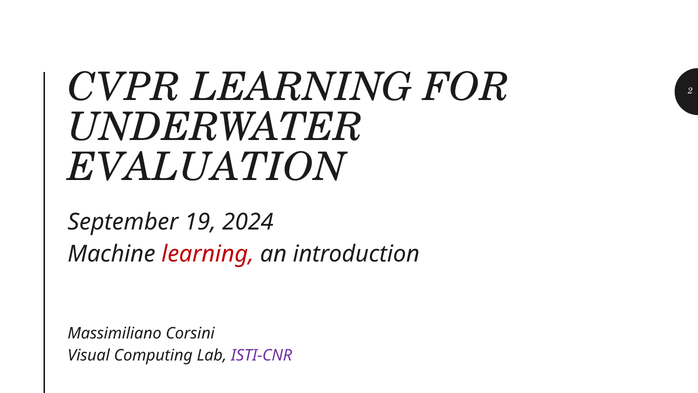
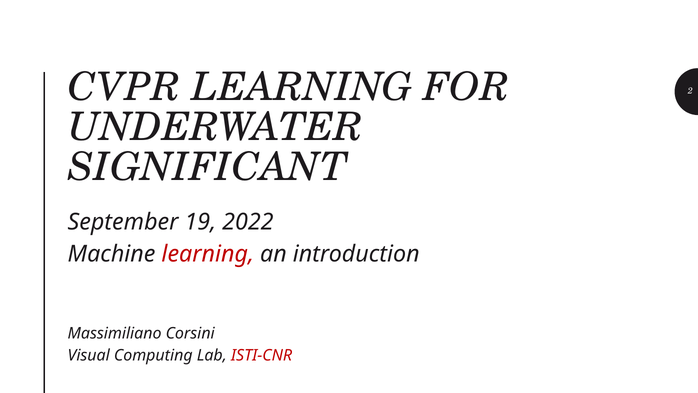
EVALUATION: EVALUATION -> SIGNIFICANT
2024: 2024 -> 2022
ISTI-CNR colour: purple -> red
